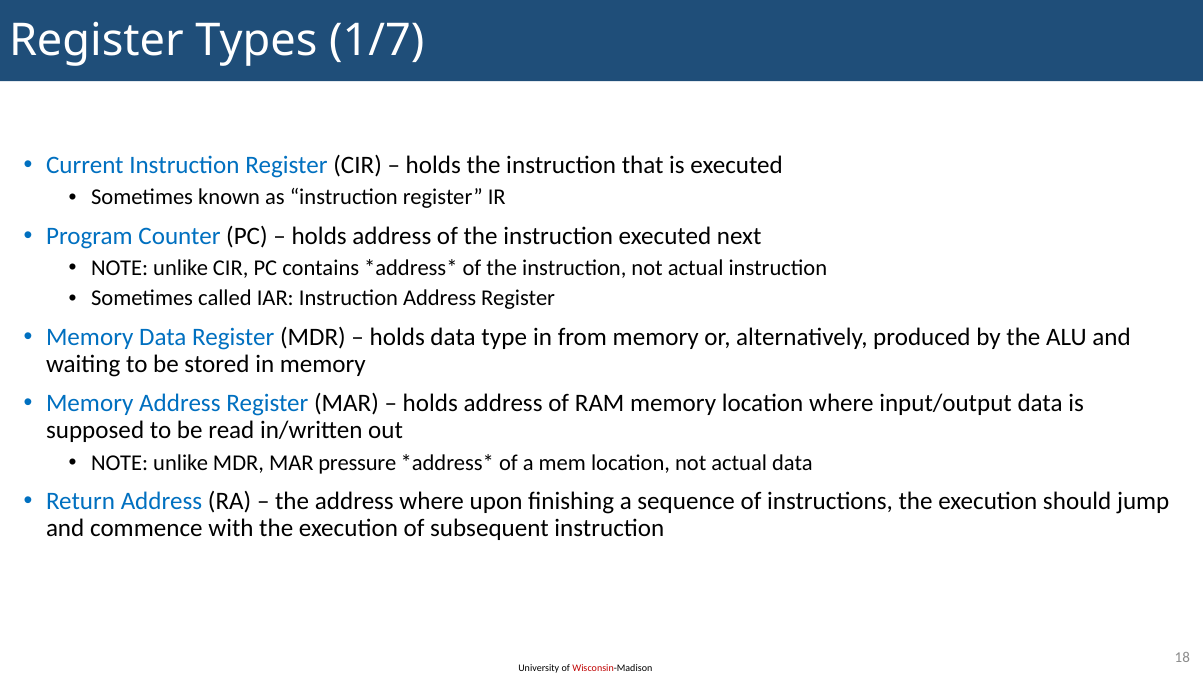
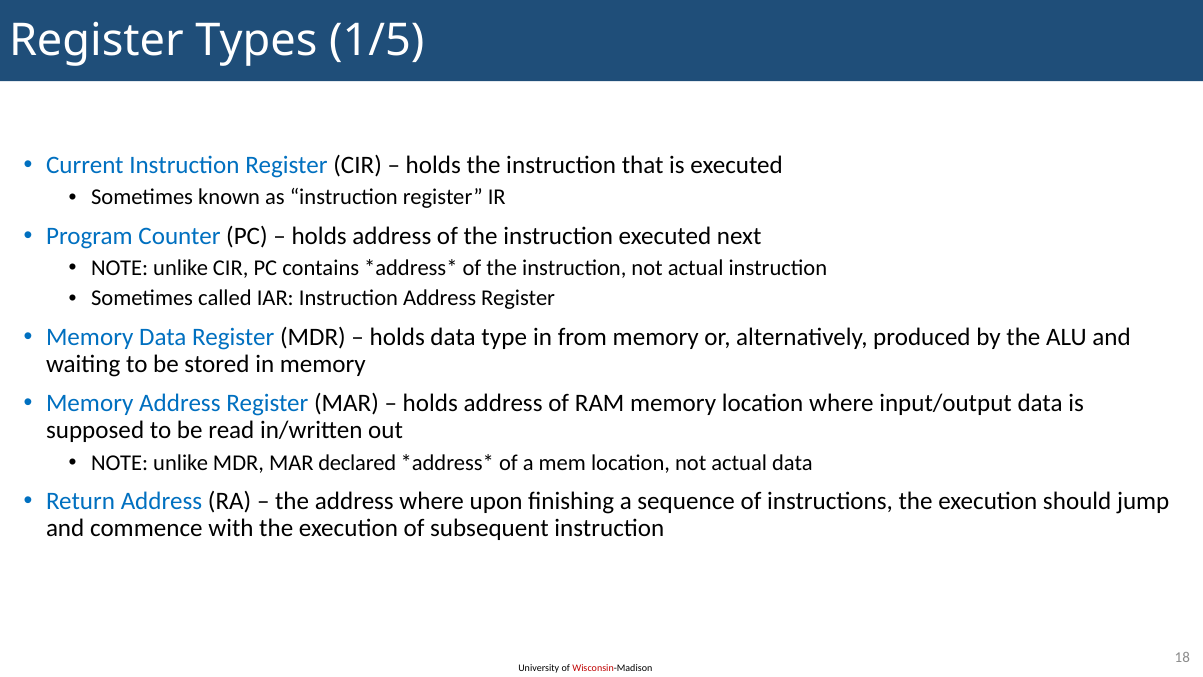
1/7: 1/7 -> 1/5
pressure: pressure -> declared
